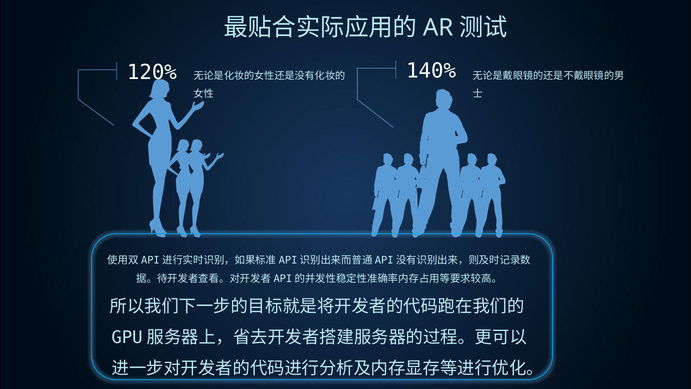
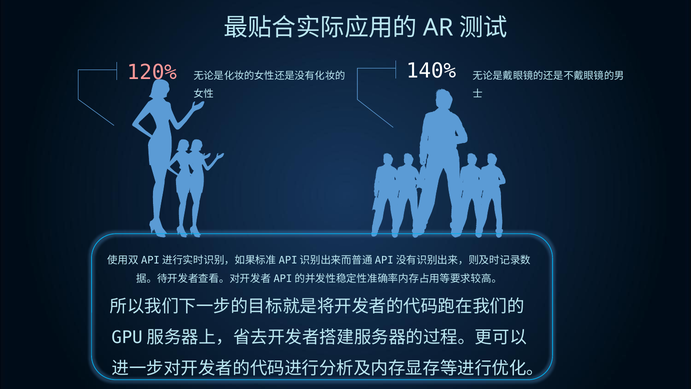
120% colour: white -> pink
